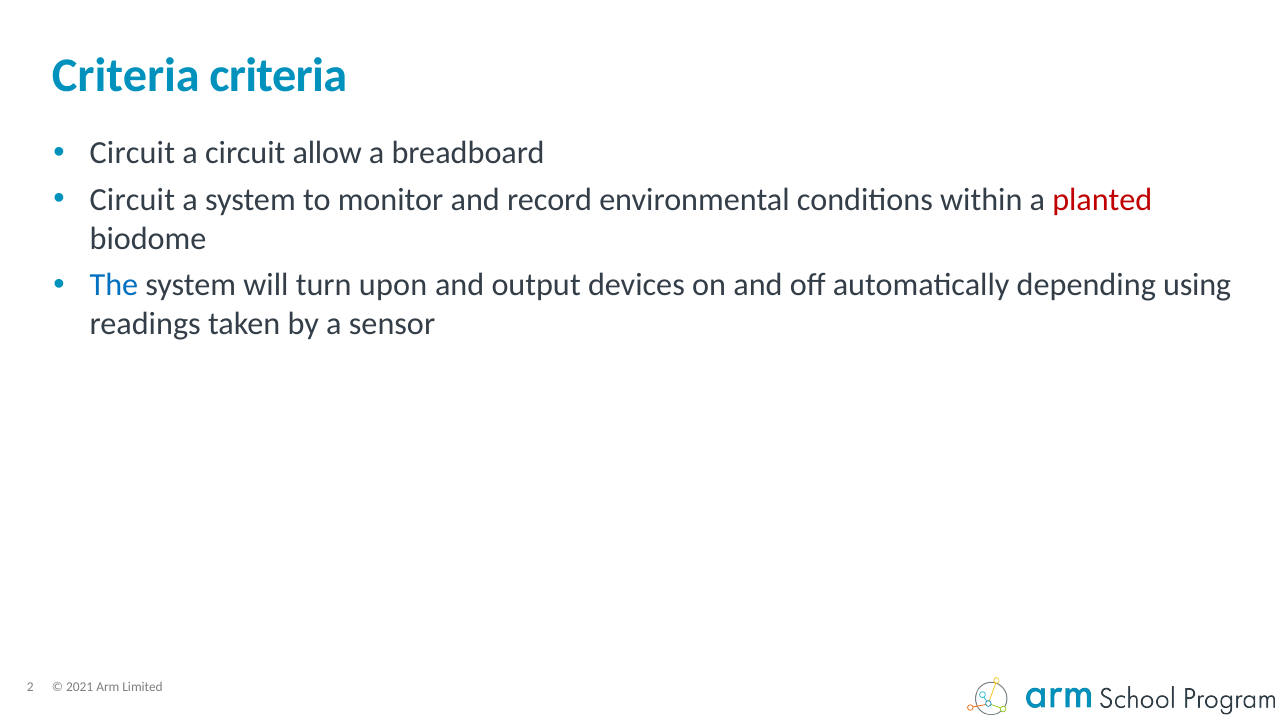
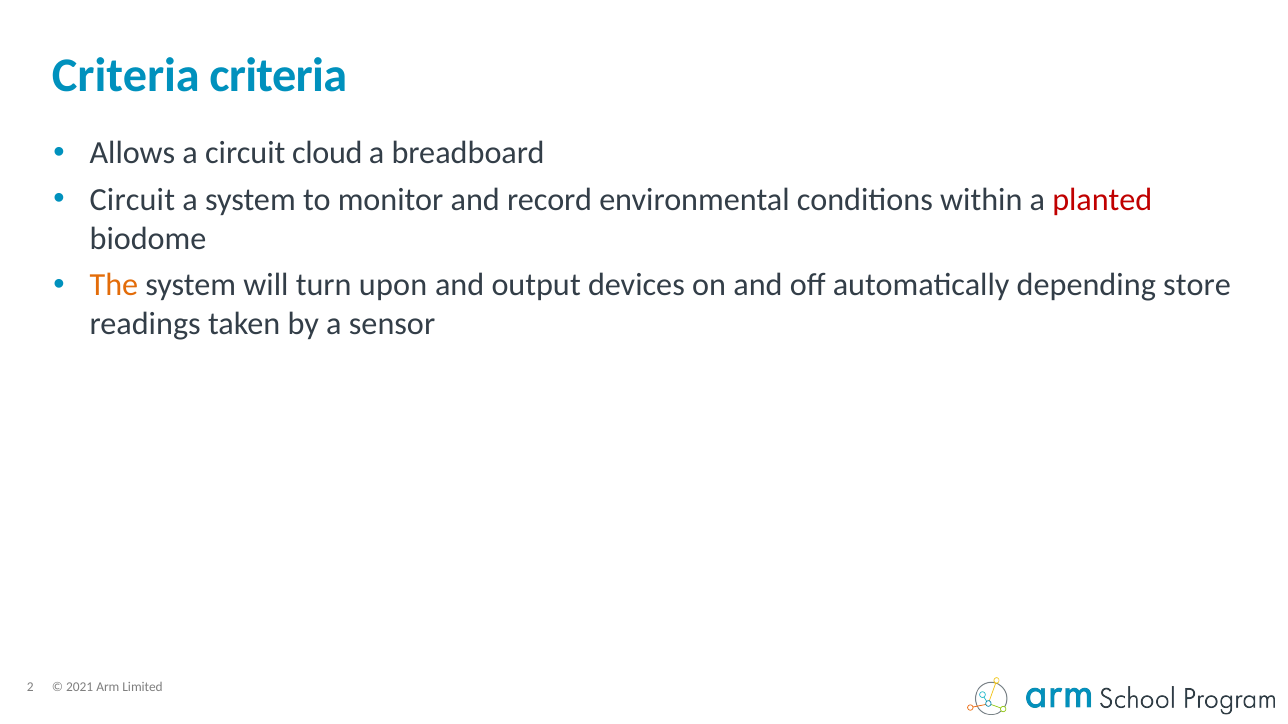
Circuit at (132, 153): Circuit -> Allows
allow: allow -> cloud
The colour: blue -> orange
using: using -> store
